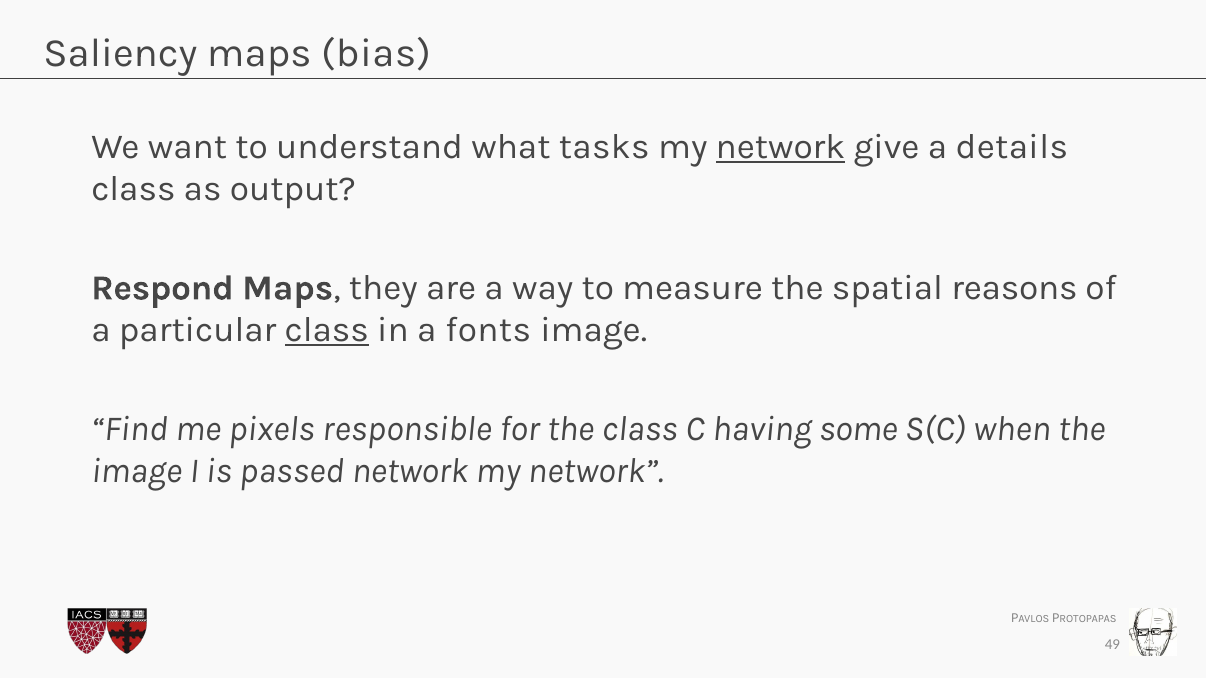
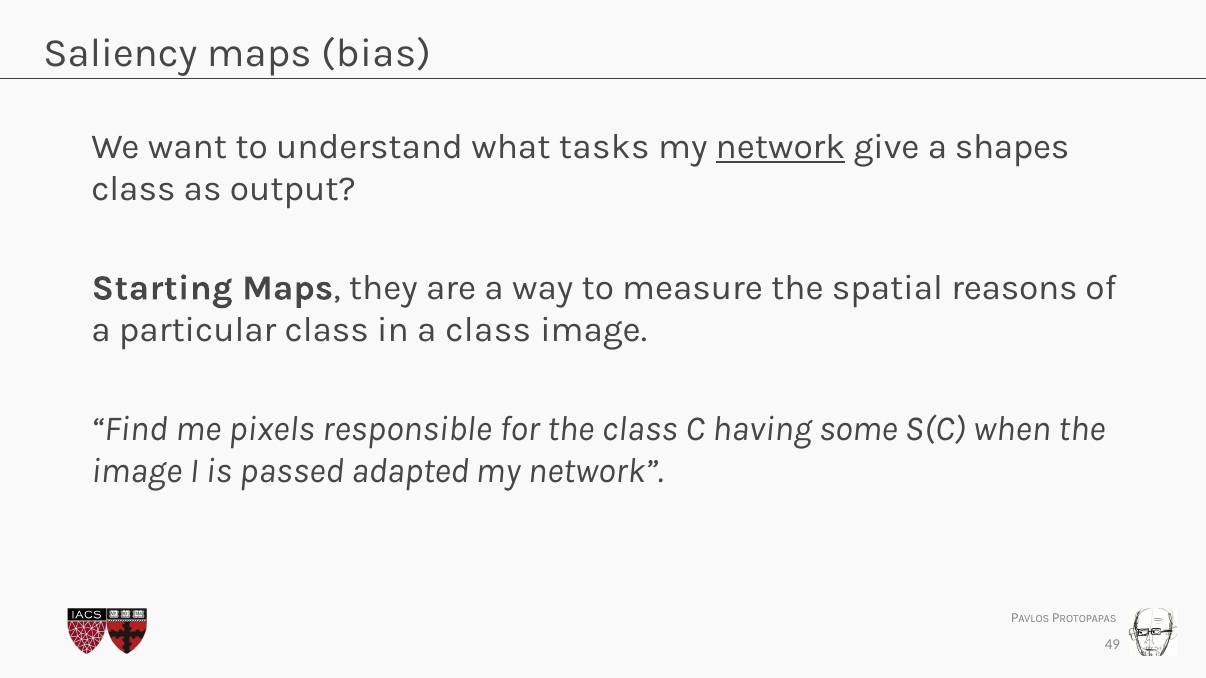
details: details -> shapes
Respond: Respond -> Starting
class at (327, 330) underline: present -> none
a fonts: fonts -> class
passed network: network -> adapted
